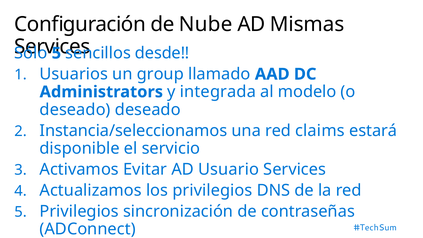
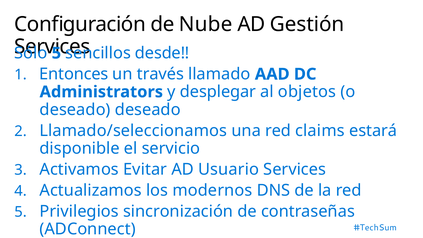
Mismas: Mismas -> Gestión
Usuarios: Usuarios -> Entonces
group: group -> través
integrada: integrada -> desplegar
modelo: modelo -> objetos
Instancia/seleccionamos: Instancia/seleccionamos -> Llamado/seleccionamos
los privilegios: privilegios -> modernos
